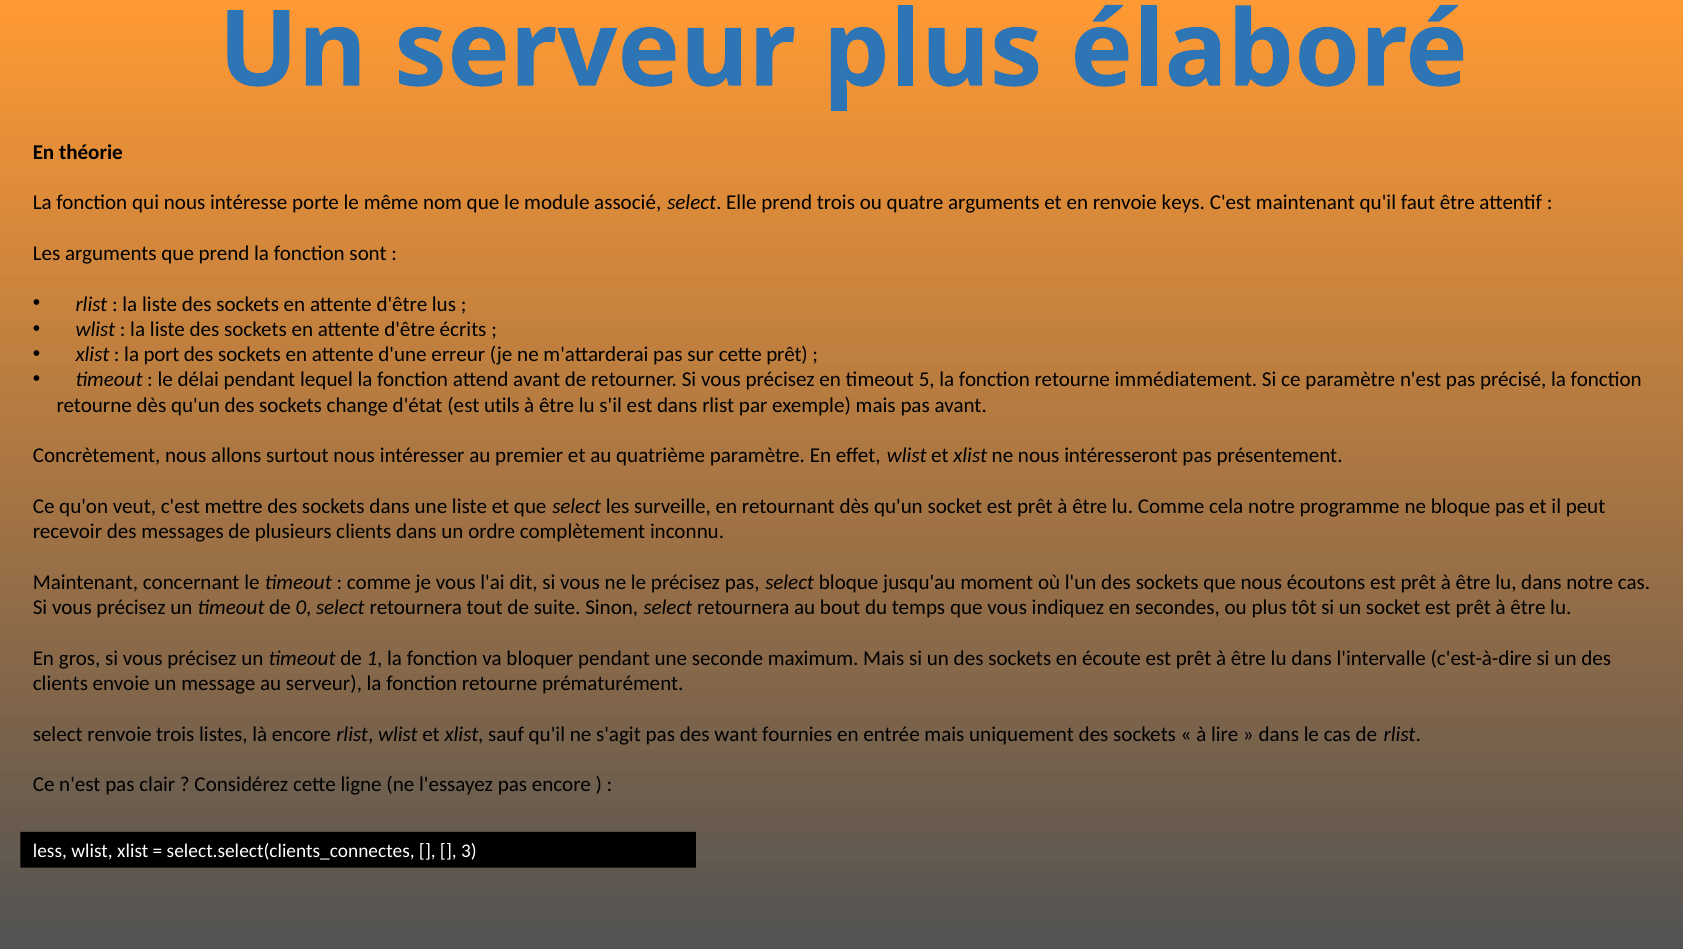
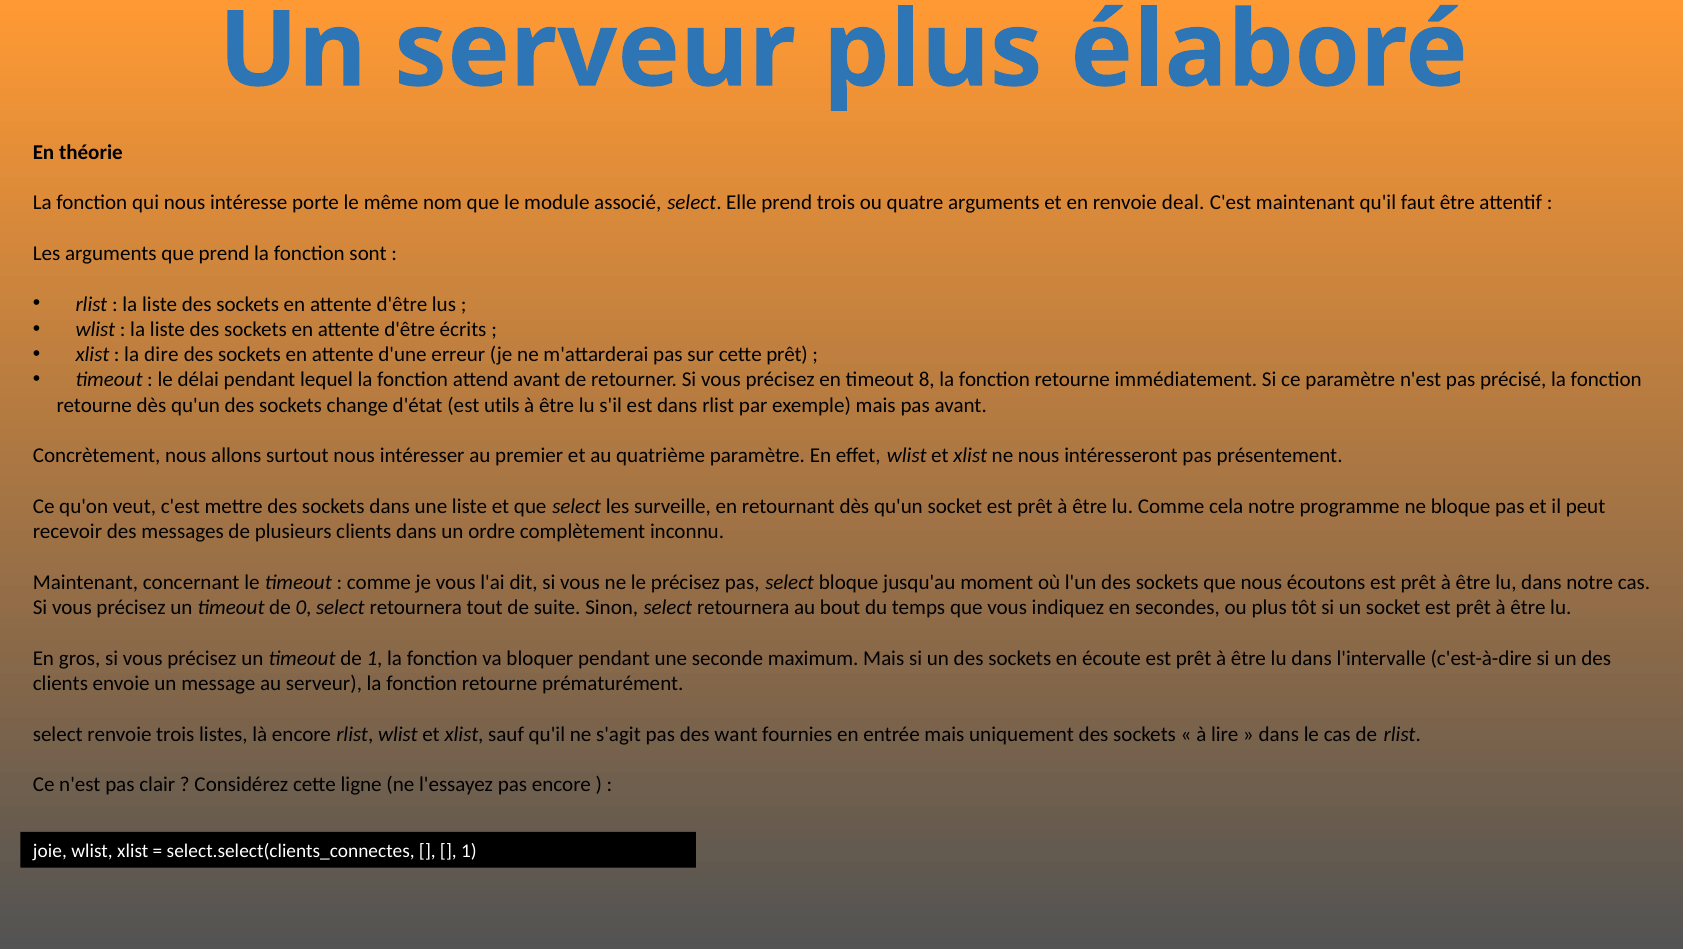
keys: keys -> deal
port: port -> dire
5: 5 -> 8
less: less -> joie
3 at (469, 851): 3 -> 1
